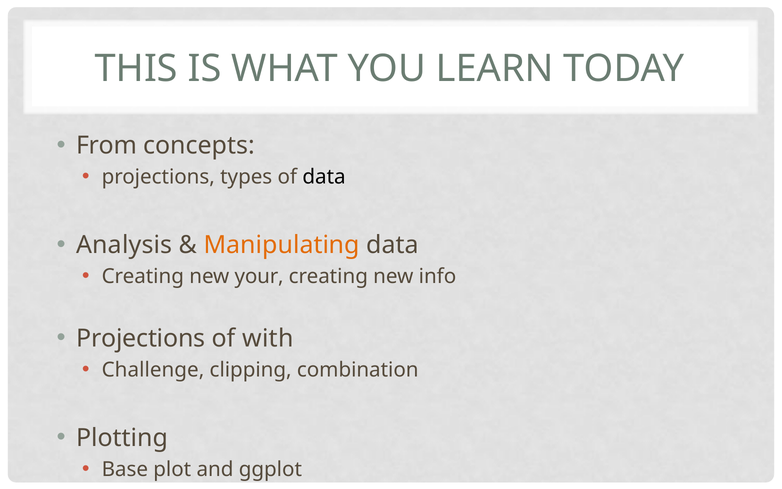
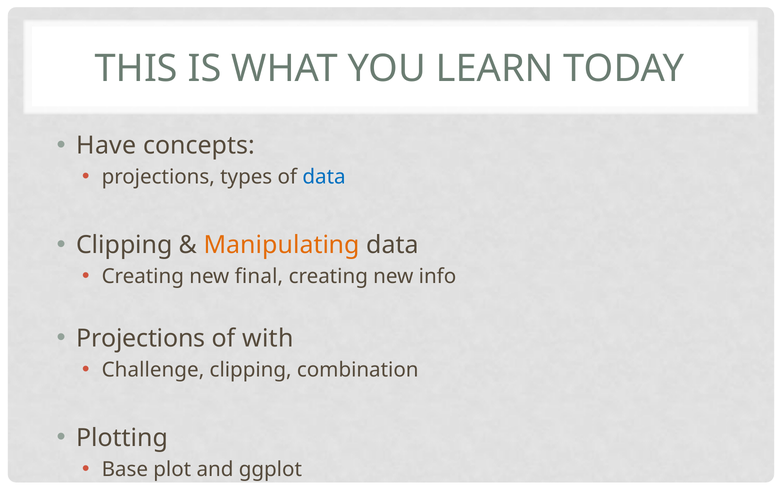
From: From -> Have
data at (324, 177) colour: black -> blue
Analysis at (124, 245): Analysis -> Clipping
your: your -> final
